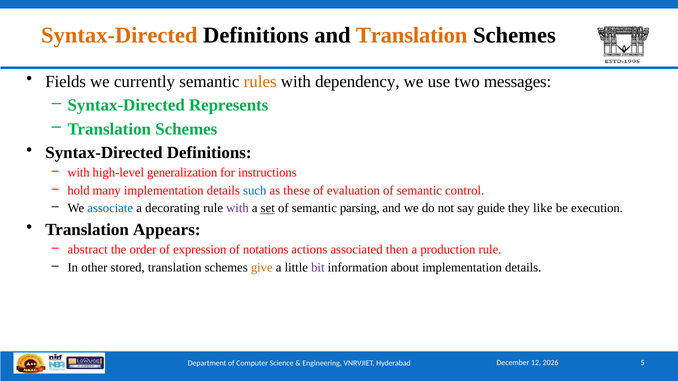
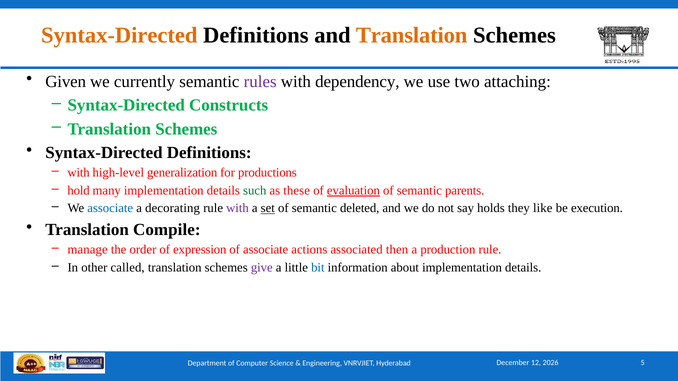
Fields: Fields -> Given
rules colour: orange -> purple
messages: messages -> attaching
Represents: Represents -> Constructs
instructions: instructions -> productions
such colour: blue -> green
evaluation underline: none -> present
control: control -> parents
parsing: parsing -> deleted
guide: guide -> holds
Appears: Appears -> Compile
abstract: abstract -> manage
of notations: notations -> associate
stored: stored -> called
give colour: orange -> purple
bit colour: purple -> blue
